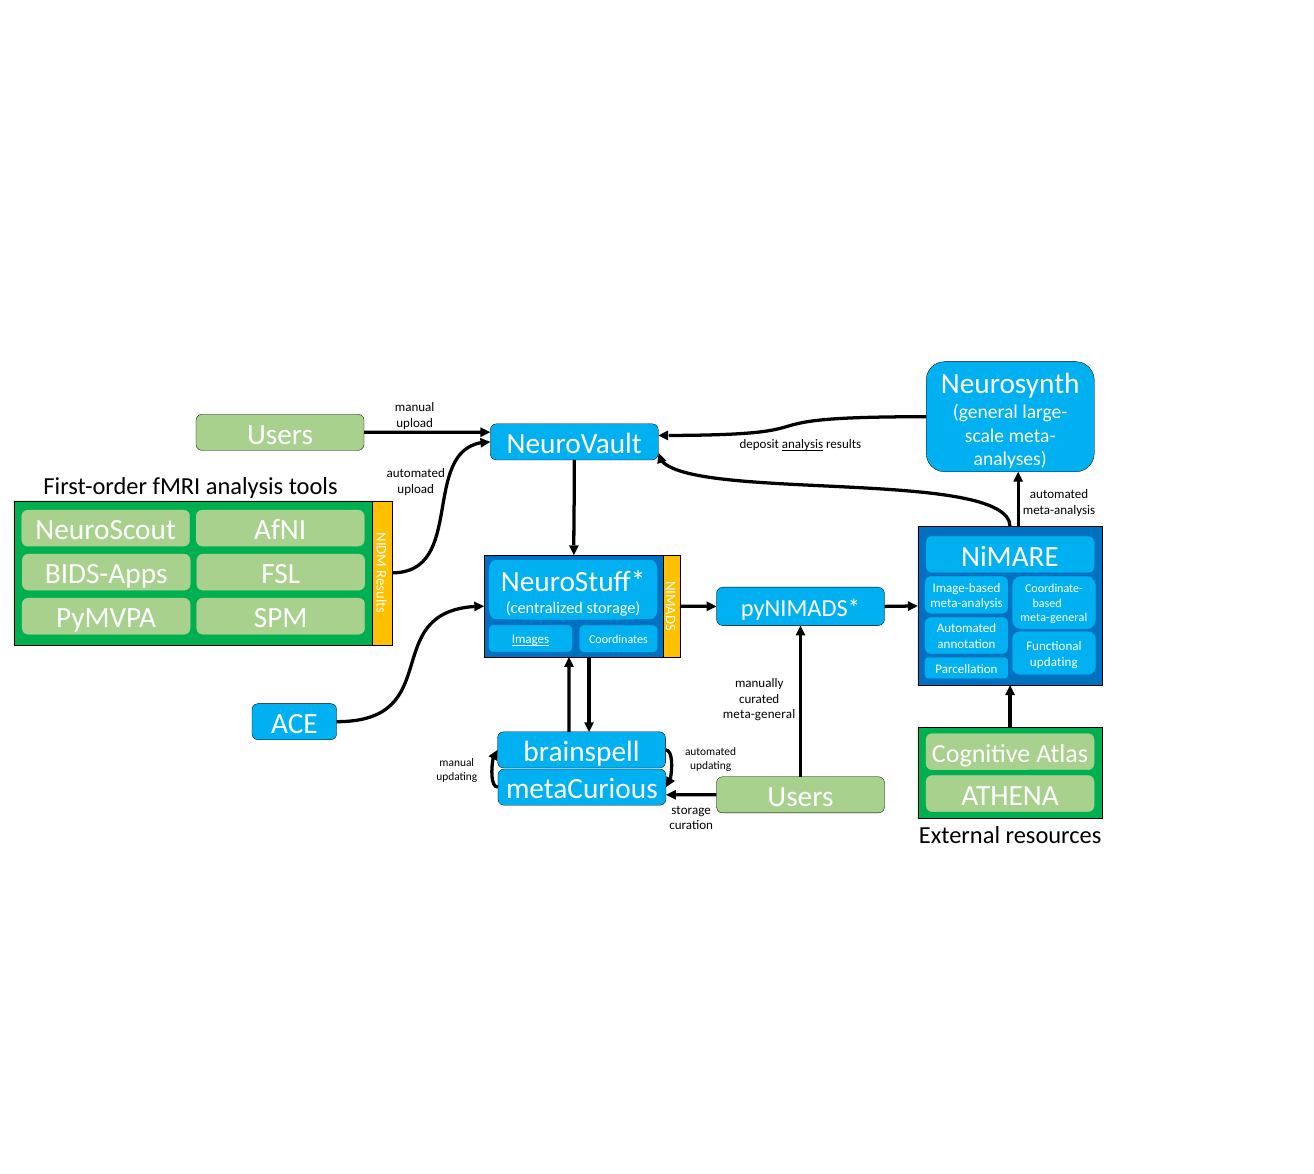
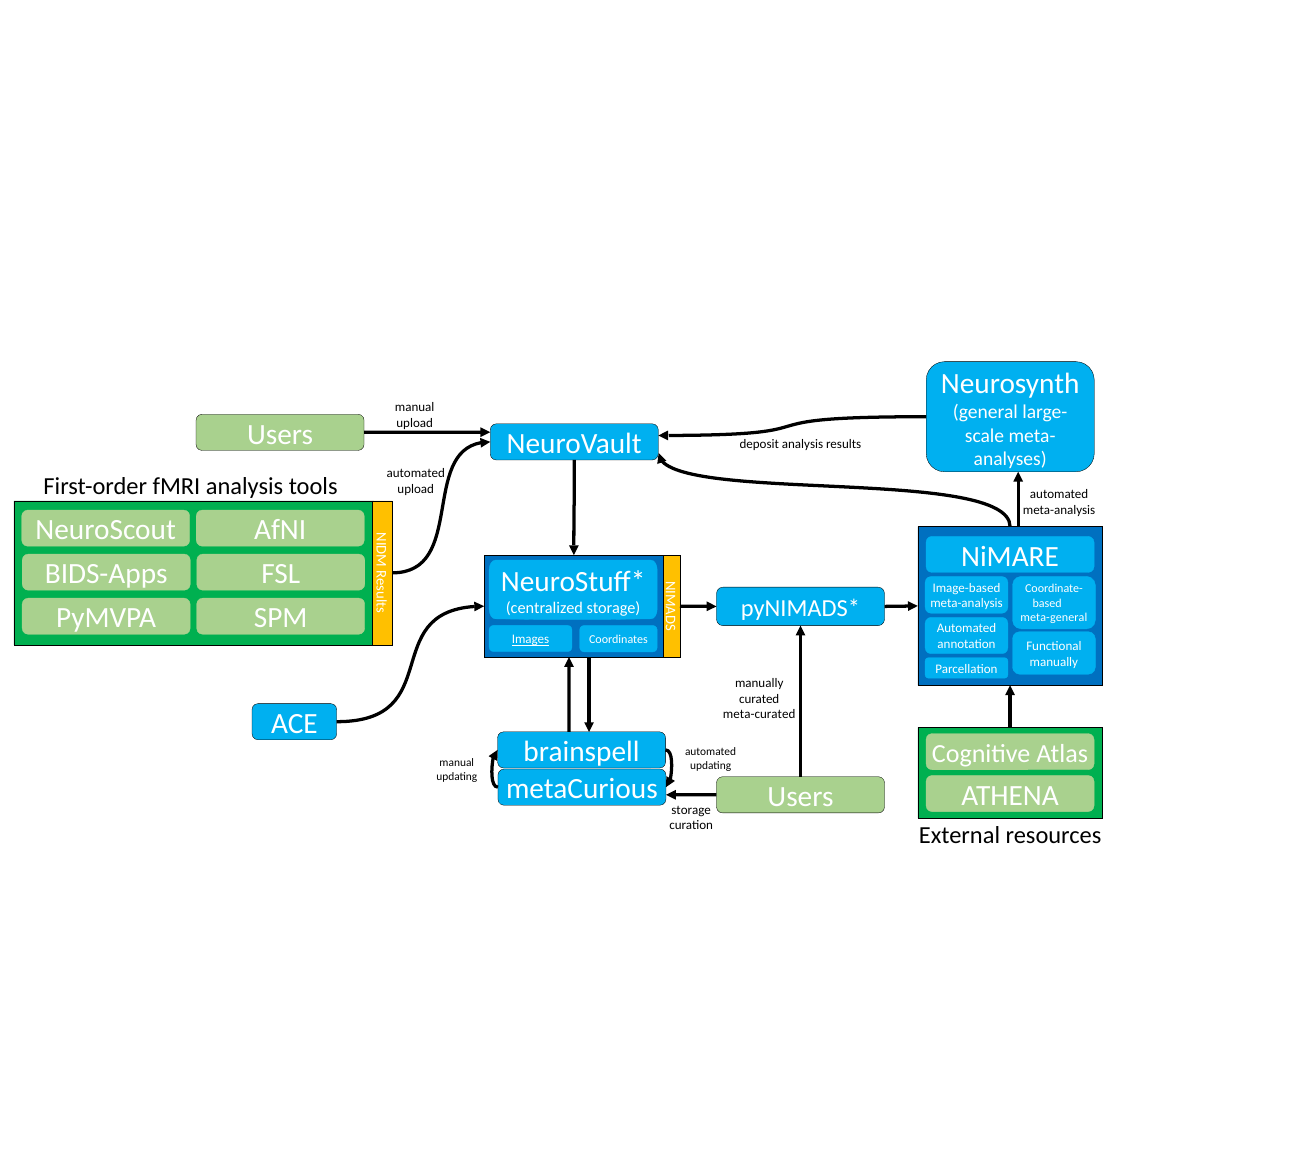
analysis at (803, 444) underline: present -> none
updating at (1054, 661): updating -> manually
meta-general at (759, 714): meta-general -> meta-curated
